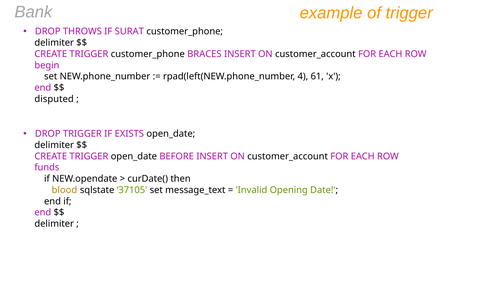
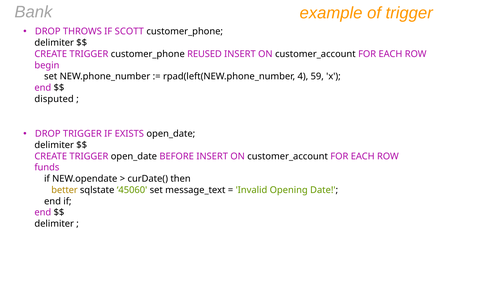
SURAT: SURAT -> SCOTT
BRACES: BRACES -> REUSED
61: 61 -> 59
blood: blood -> better
37105: 37105 -> 45060
